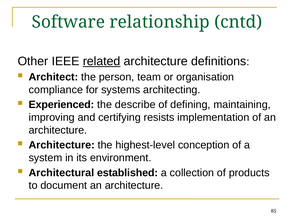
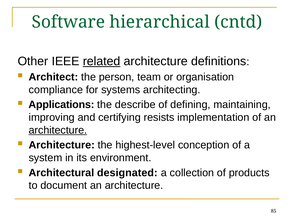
relationship: relationship -> hierarchical
Experienced: Experienced -> Applications
architecture at (58, 130) underline: none -> present
established: established -> designated
